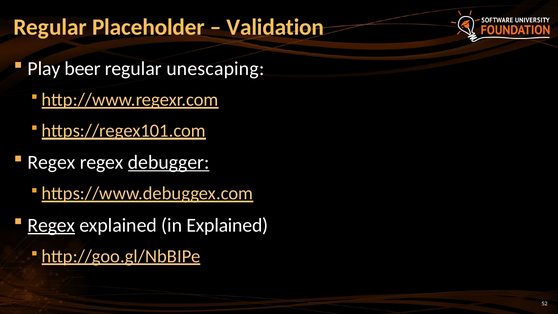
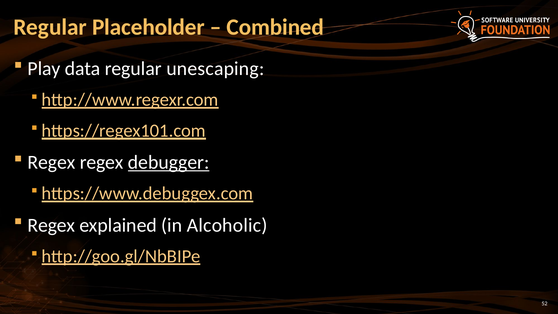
Validation: Validation -> Combined
beer: beer -> data
Regex at (51, 225) underline: present -> none
in Explained: Explained -> Alcoholic
